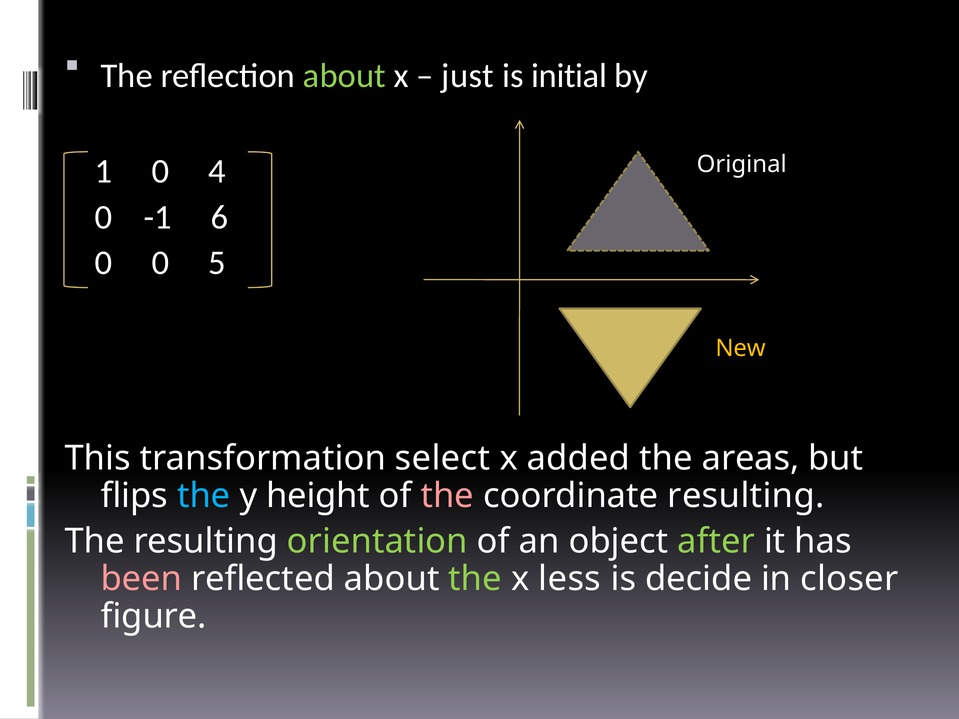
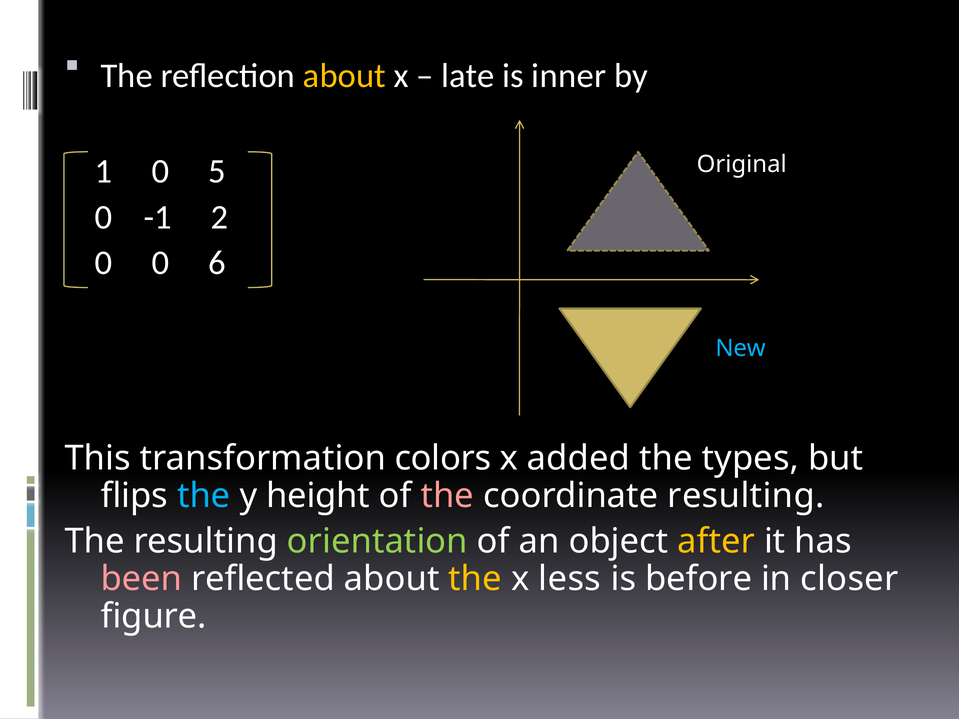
about at (344, 76) colour: light green -> yellow
just: just -> late
initial: initial -> inner
4: 4 -> 5
6: 6 -> 2
5: 5 -> 6
New colour: yellow -> light blue
select: select -> colors
areas: areas -> types
after colour: light green -> yellow
the at (475, 579) colour: light green -> yellow
decide: decide -> before
